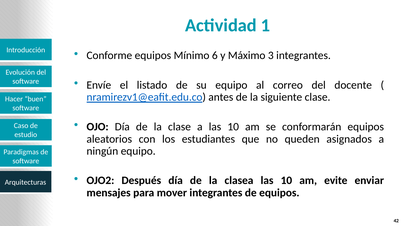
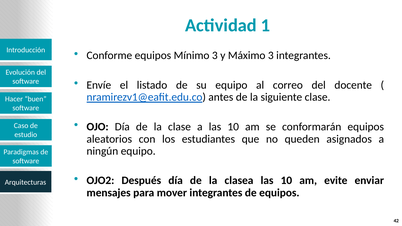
Mínimo 6: 6 -> 3
